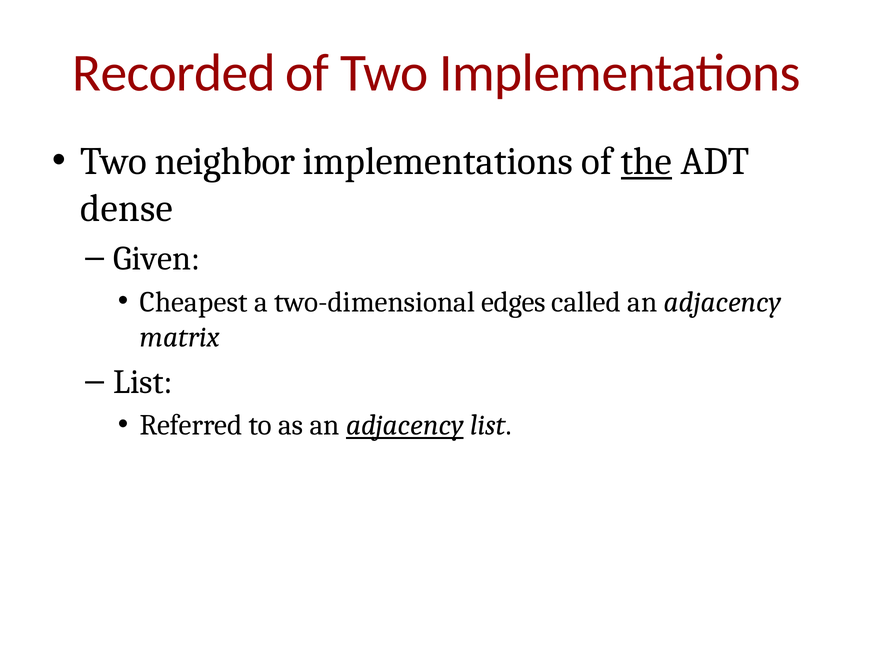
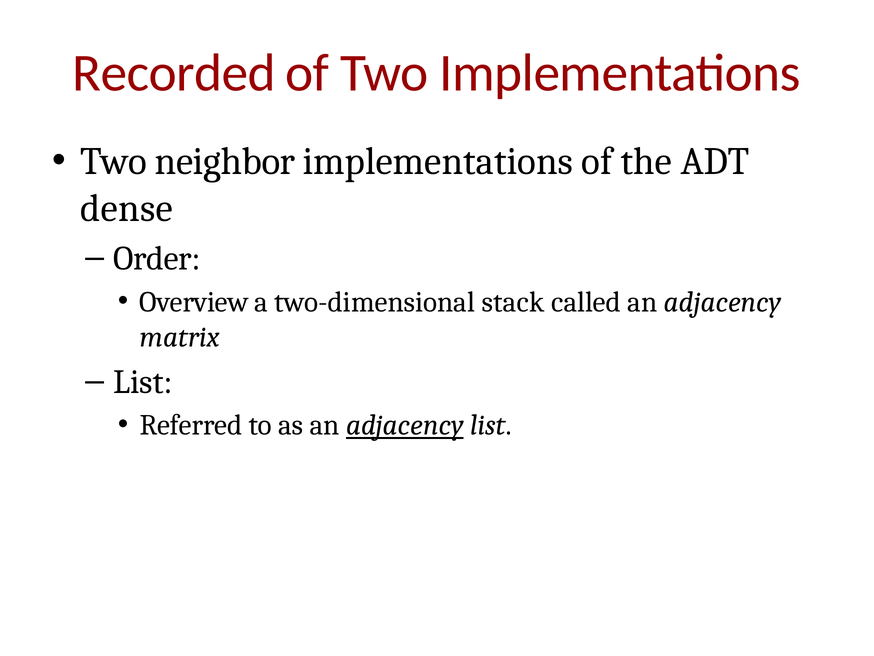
the underline: present -> none
Given: Given -> Order
Cheapest: Cheapest -> Overview
edges: edges -> stack
